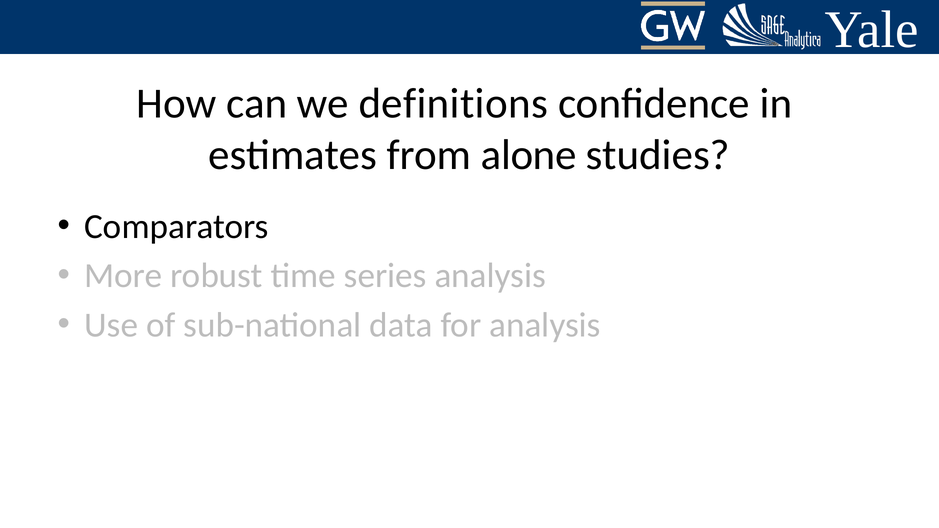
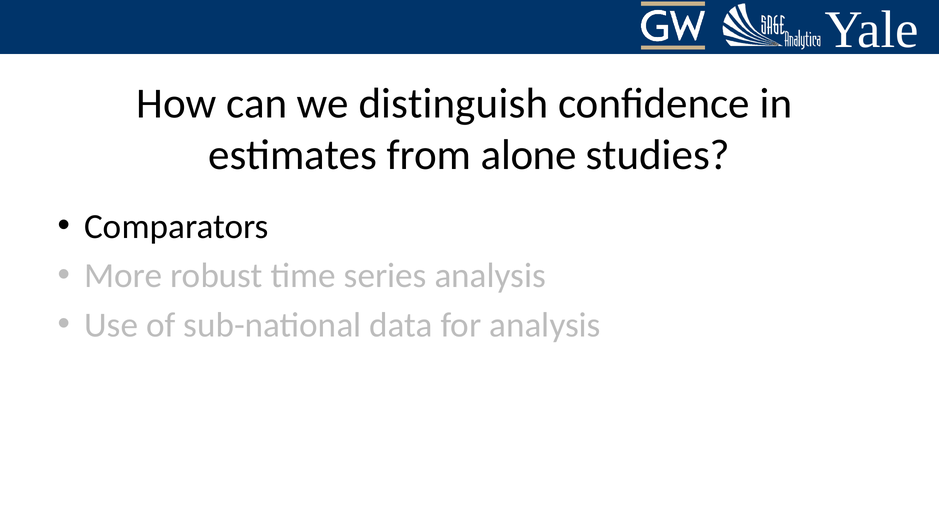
definitions: definitions -> distinguish
